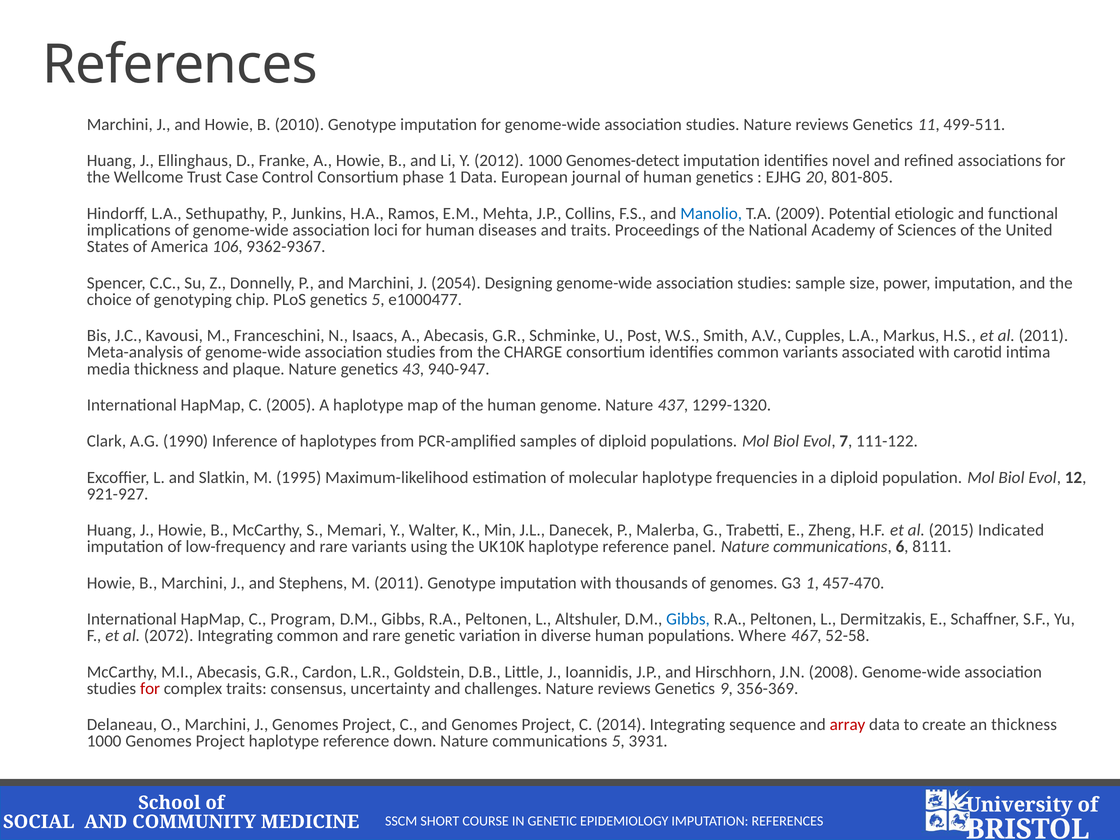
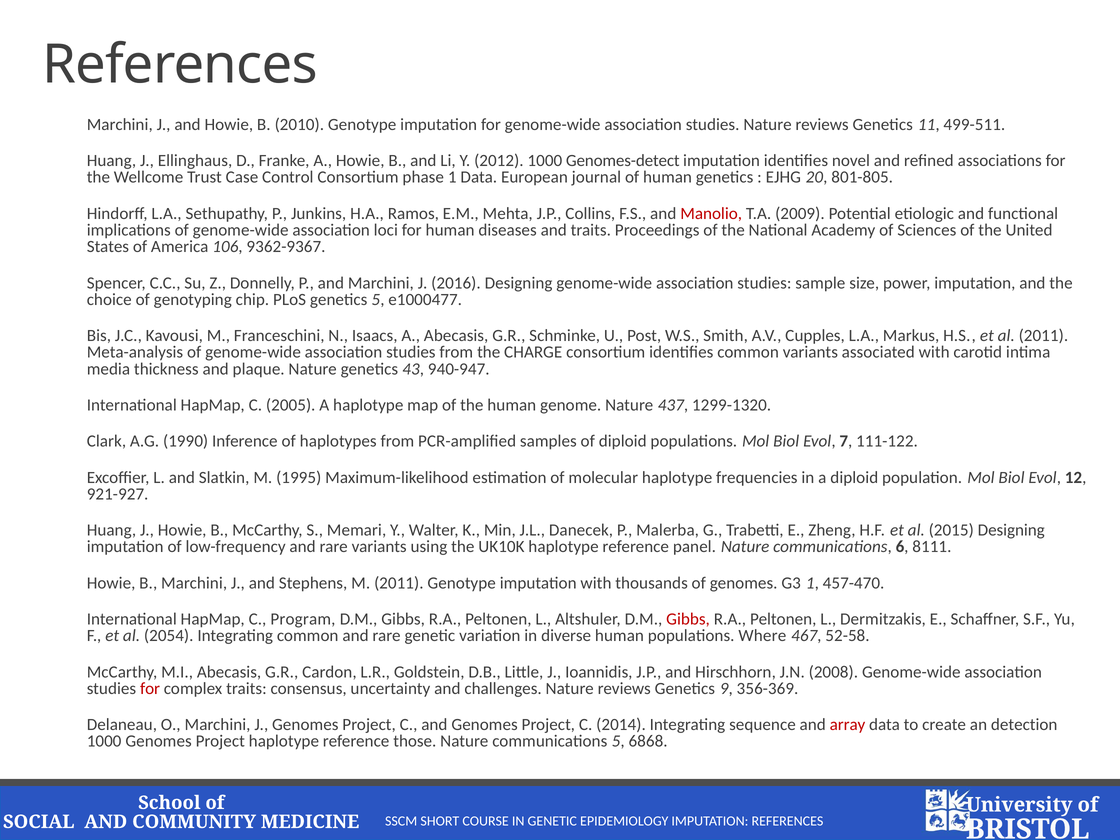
Manolio colour: blue -> red
2054: 2054 -> 2016
2015 Indicated: Indicated -> Designing
Gibbs at (688, 619) colour: blue -> red
2072: 2072 -> 2054
an thickness: thickness -> detection
down: down -> those
3931: 3931 -> 6868
